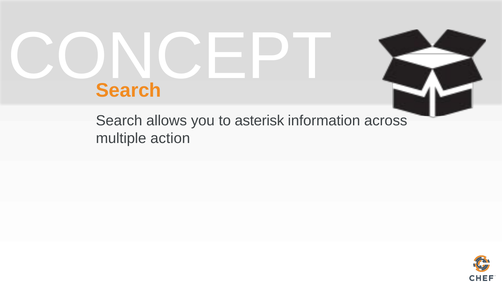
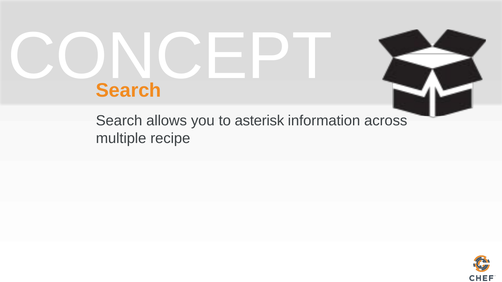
action: action -> recipe
